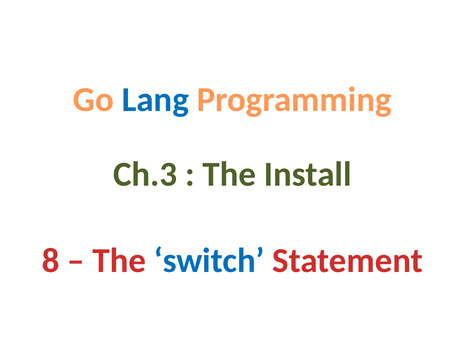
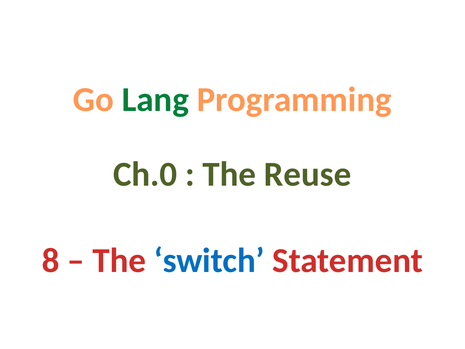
Lang colour: blue -> green
Ch.3: Ch.3 -> Ch.0
Install: Install -> Reuse
